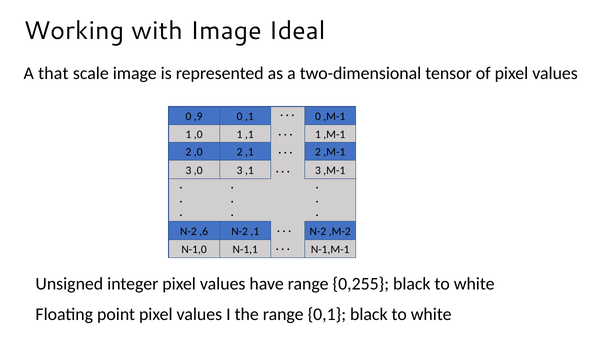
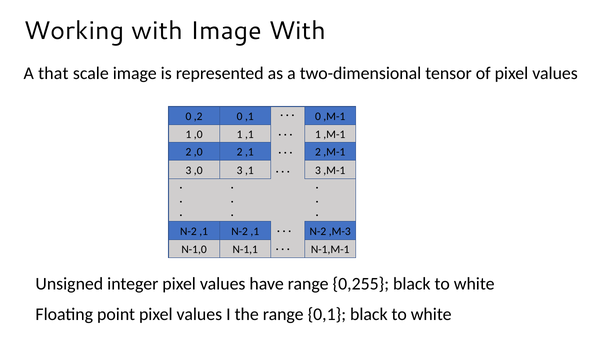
Image Ideal: Ideal -> With
,9: ,9 -> ,2
,6 at (204, 231): ,6 -> ,1
,M-2: ,M-2 -> ,M-3
